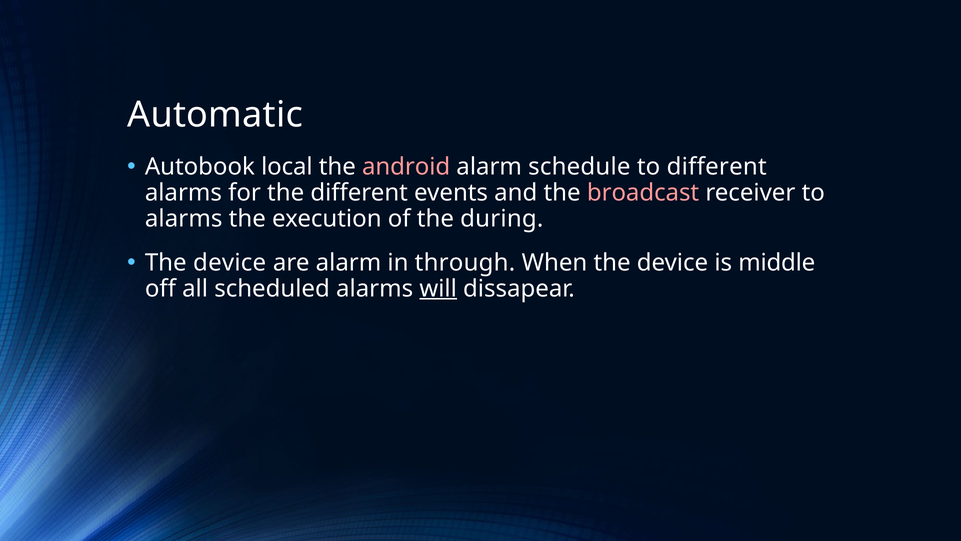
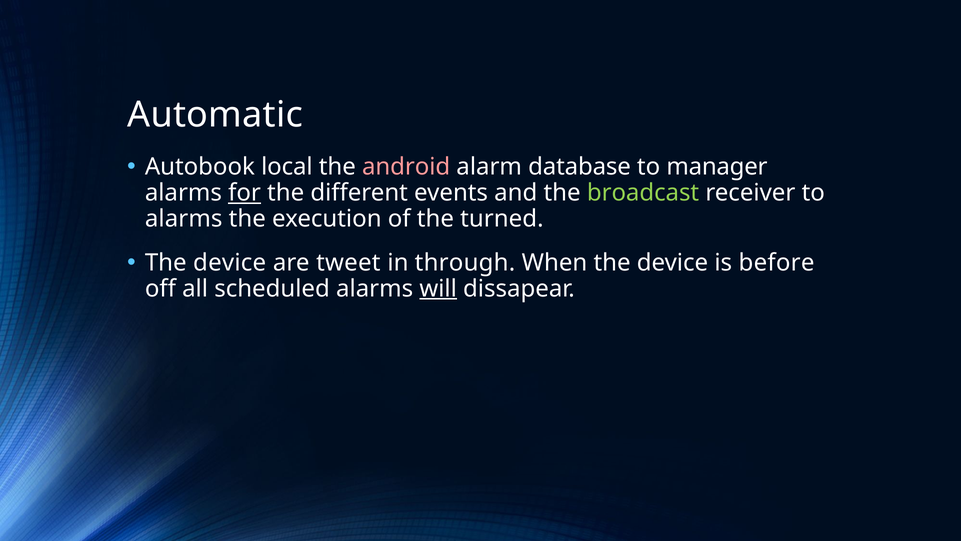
schedule: schedule -> database
to different: different -> manager
for underline: none -> present
broadcast colour: pink -> light green
during: during -> turned
are alarm: alarm -> tweet
middle: middle -> before
